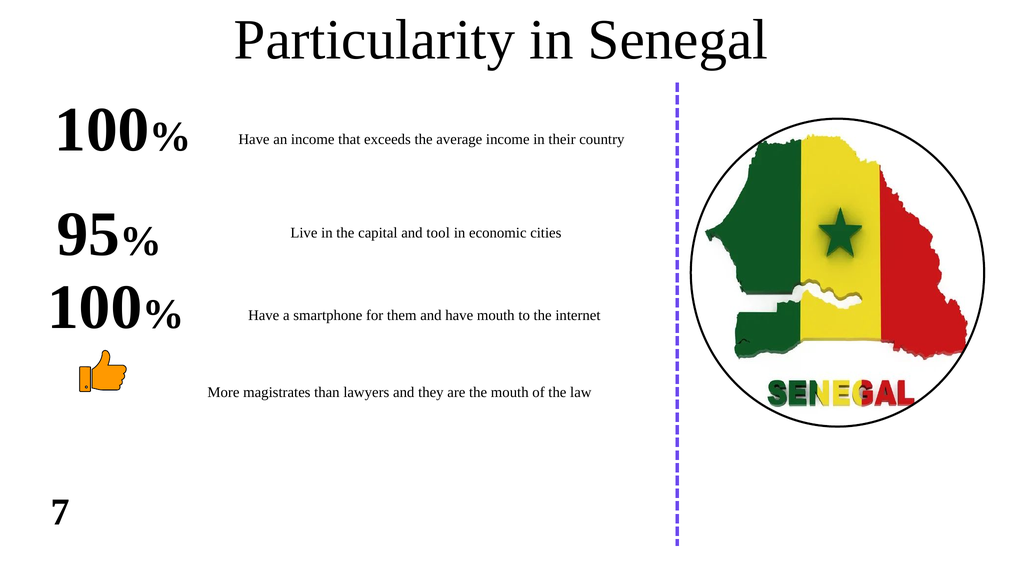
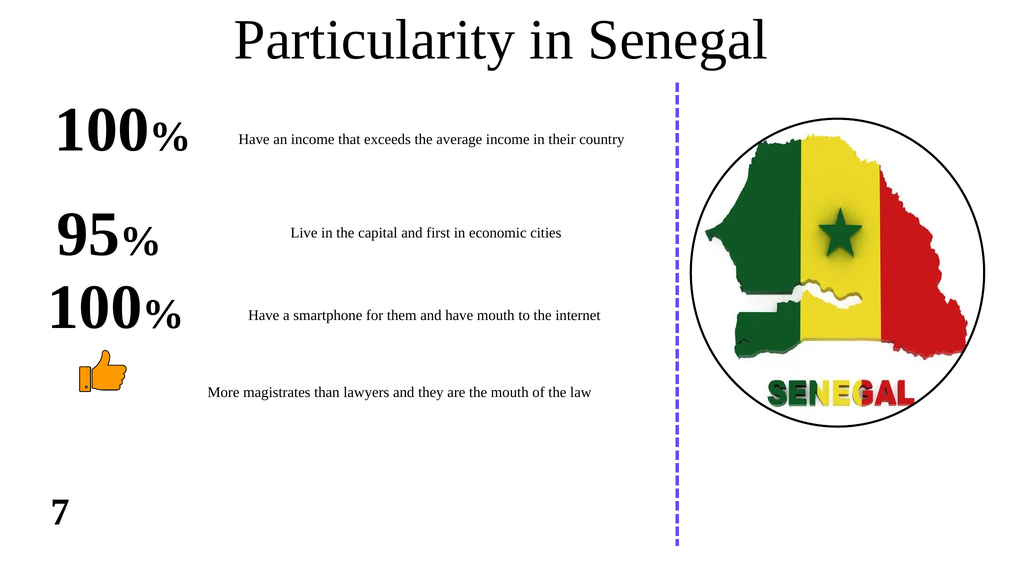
tool: tool -> first
